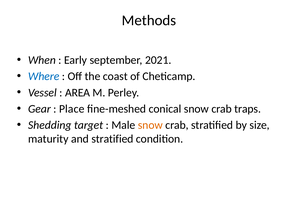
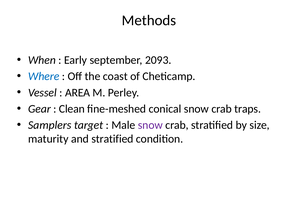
2021: 2021 -> 2093
Place: Place -> Clean
Shedding: Shedding -> Samplers
snow at (150, 125) colour: orange -> purple
